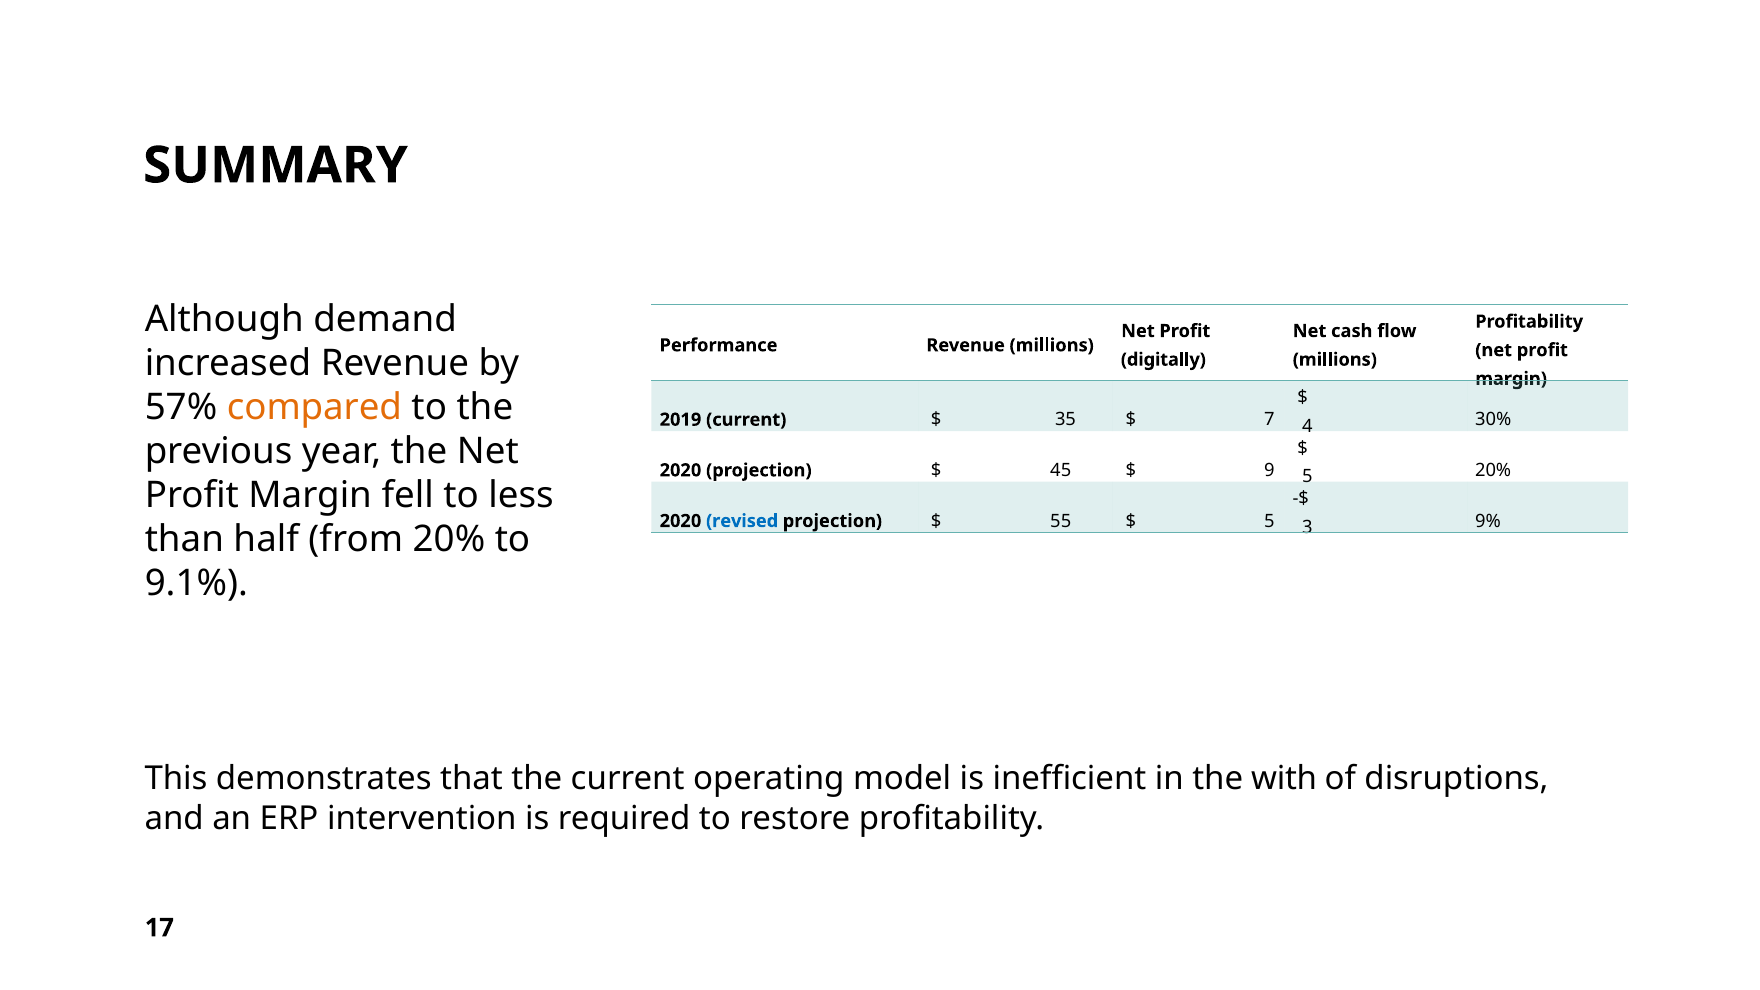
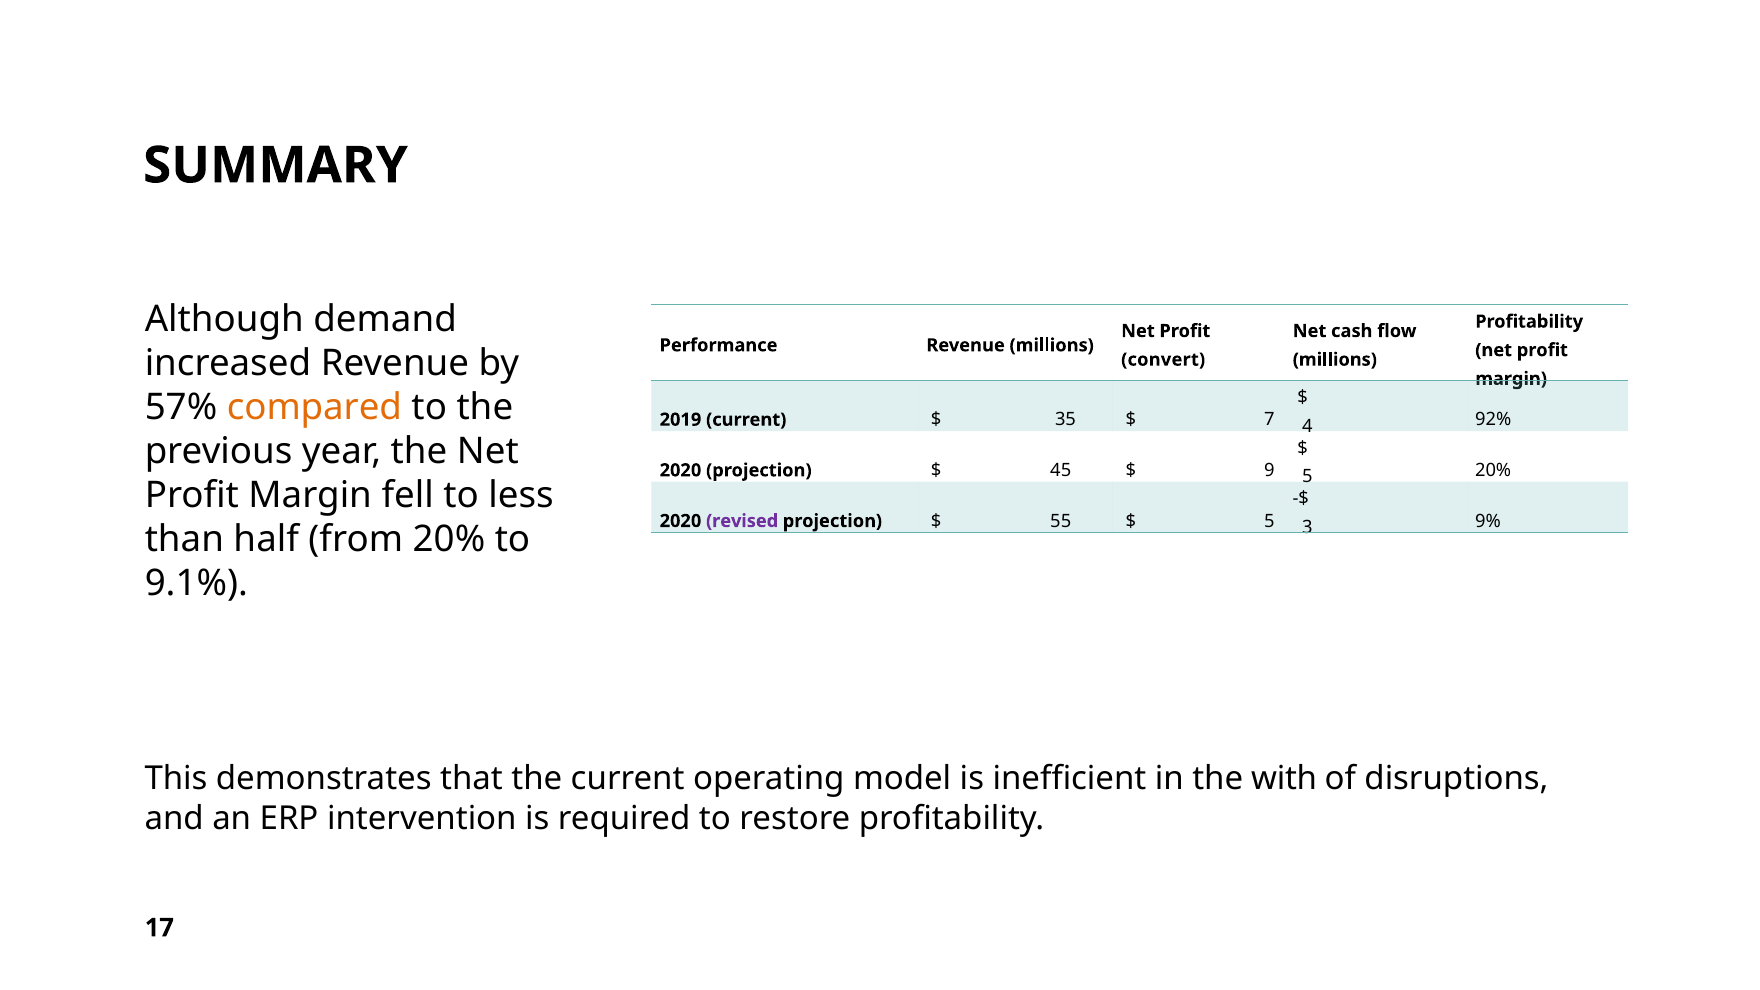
digitally: digitally -> convert
30%: 30% -> 92%
revised colour: blue -> purple
